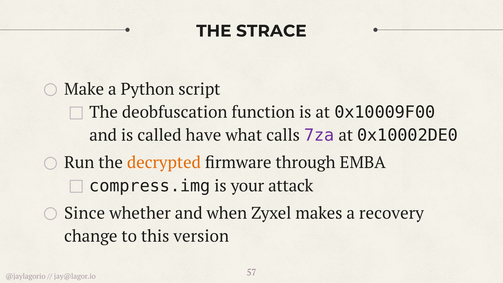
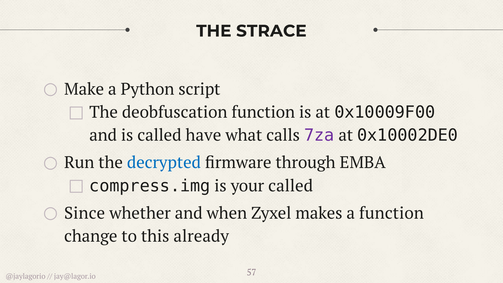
decrypted colour: orange -> blue
your attack: attack -> called
a recovery: recovery -> function
version: version -> already
